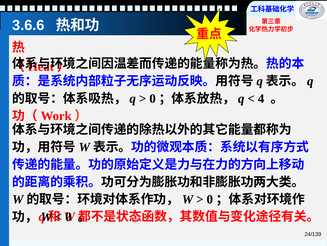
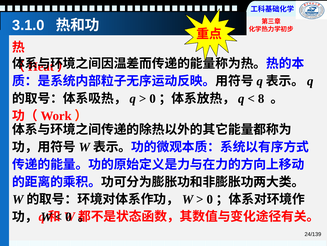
3.6.6: 3.6.6 -> 3.1.0
4: 4 -> 8
